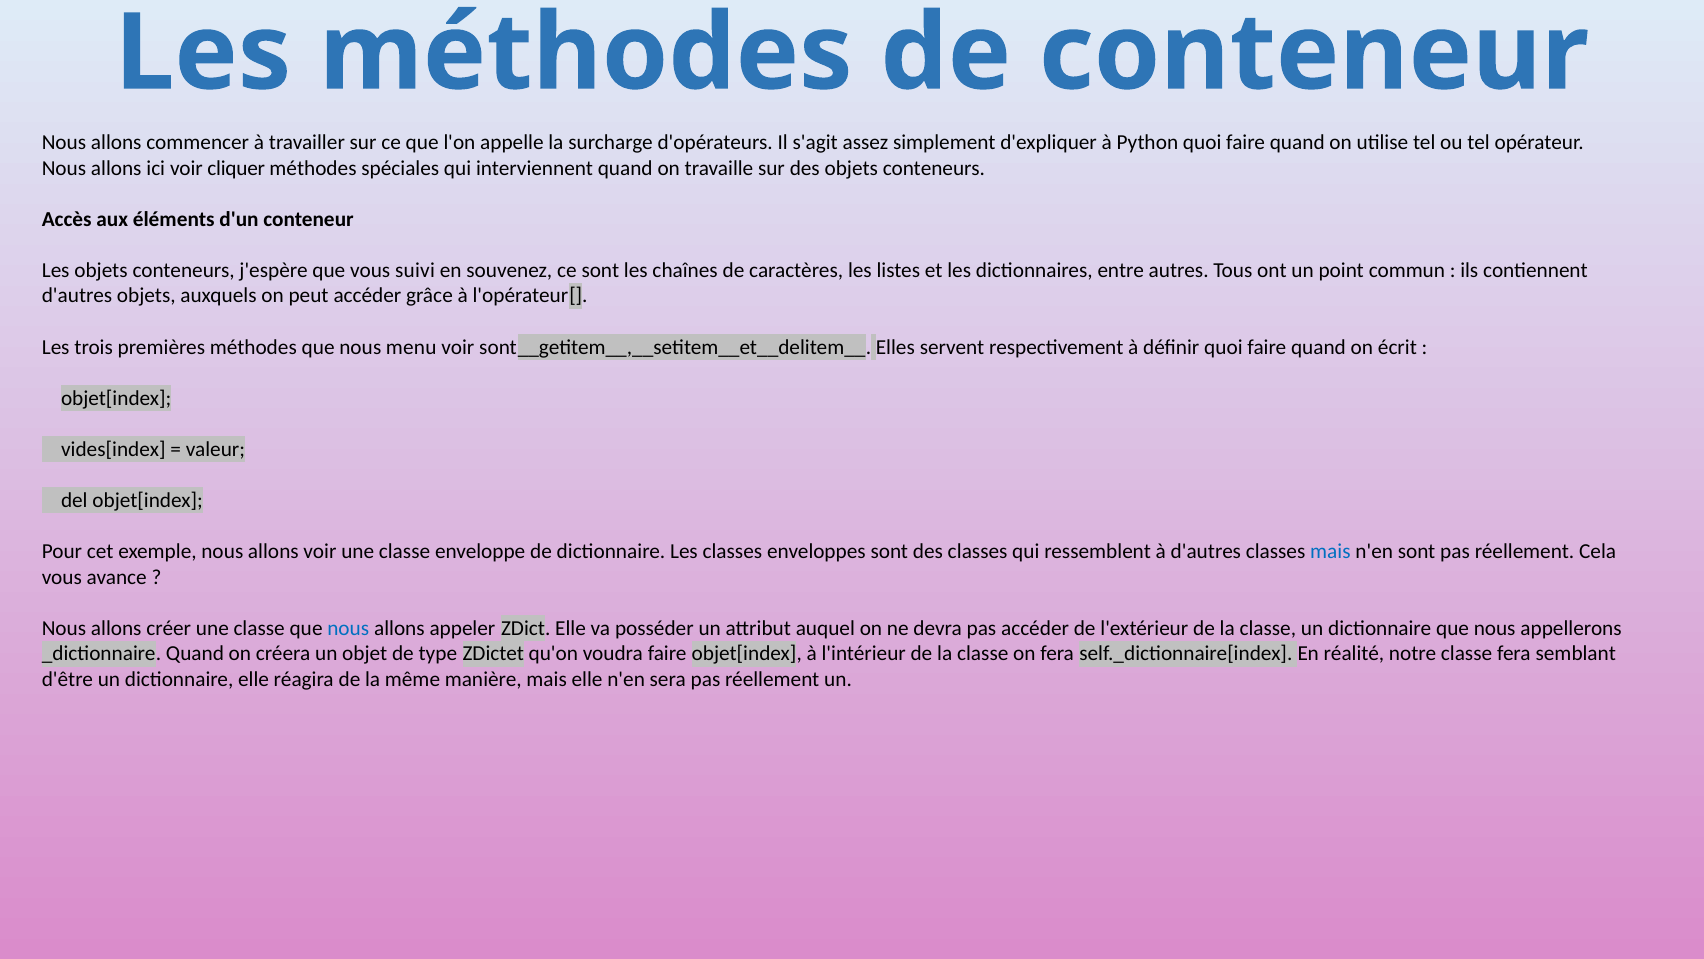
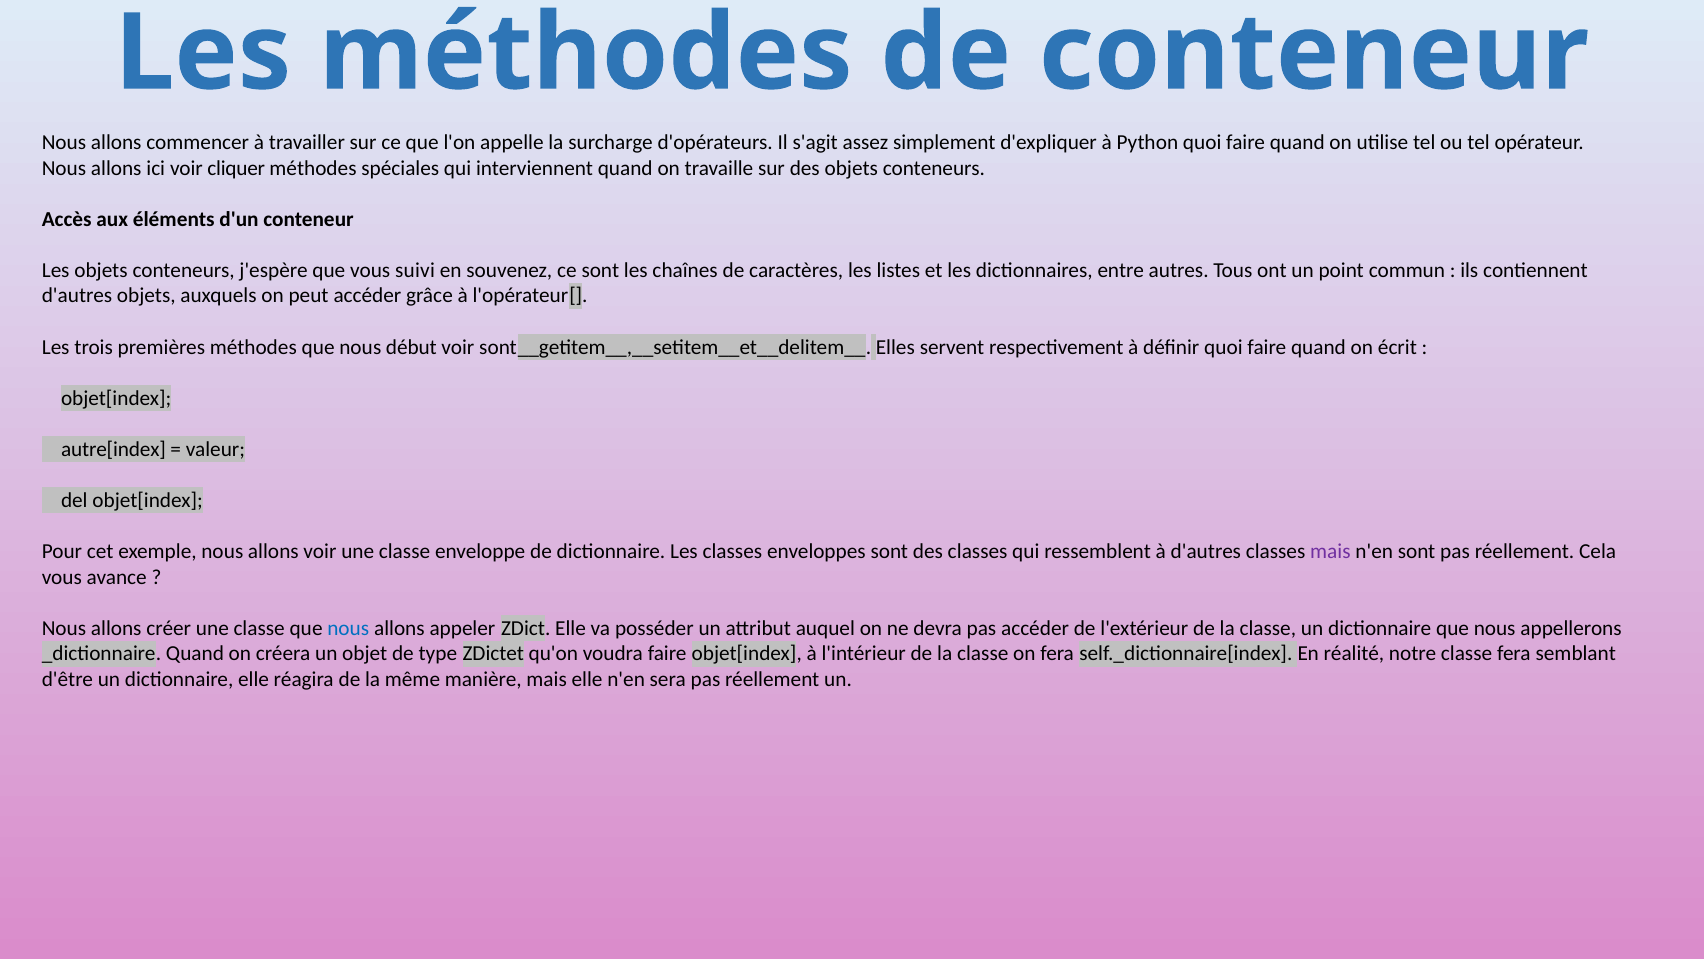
menu: menu -> début
vides[index: vides[index -> autre[index
mais at (1330, 551) colour: blue -> purple
